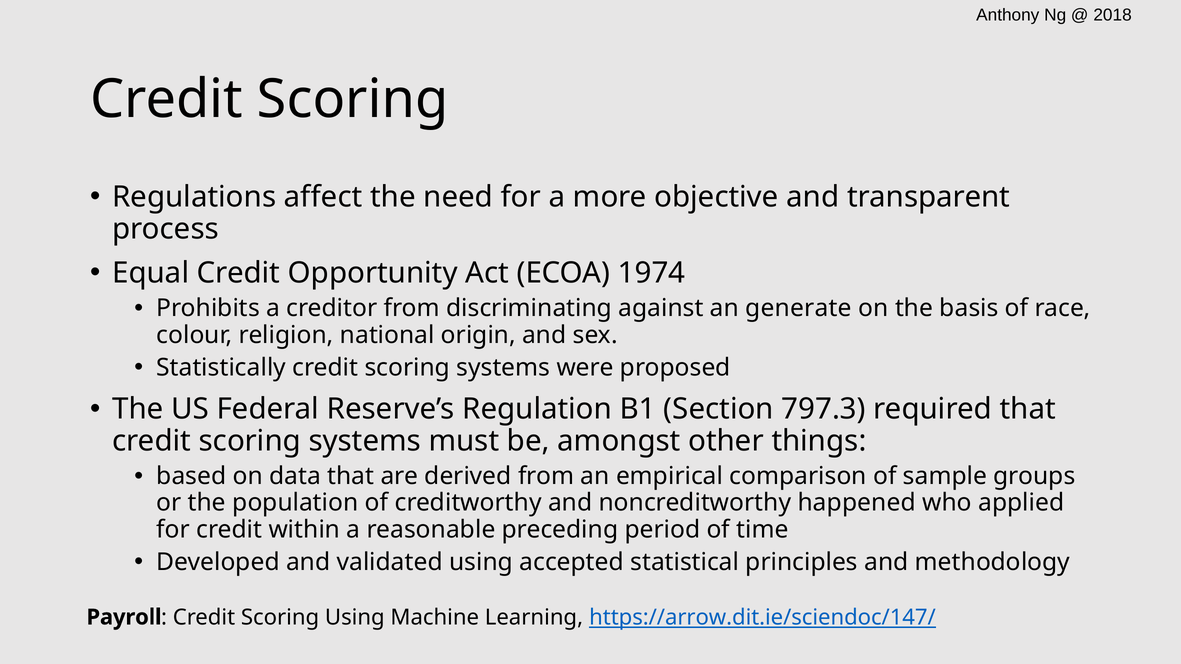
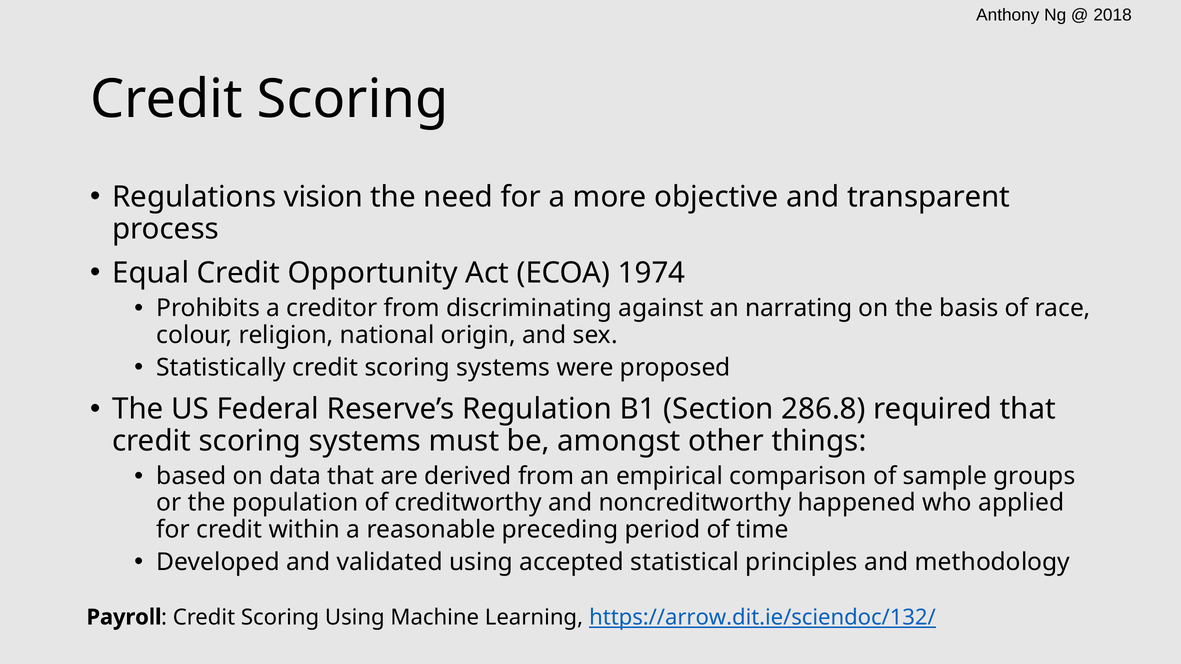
affect: affect -> vision
generate: generate -> narrating
797.3: 797.3 -> 286.8
https://arrow.dit.ie/sciendoc/147/: https://arrow.dit.ie/sciendoc/147/ -> https://arrow.dit.ie/sciendoc/132/
